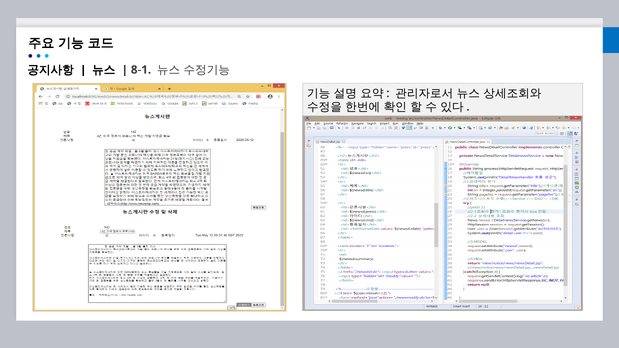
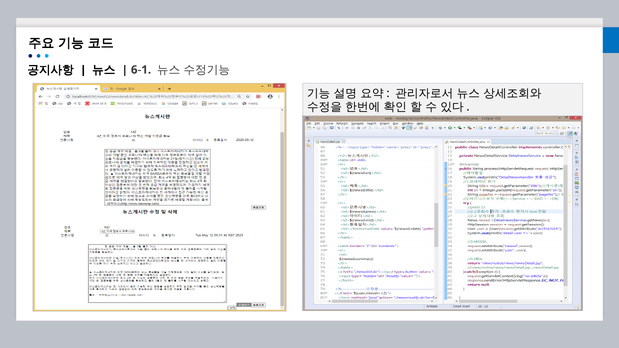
8-1: 8-1 -> 6-1
